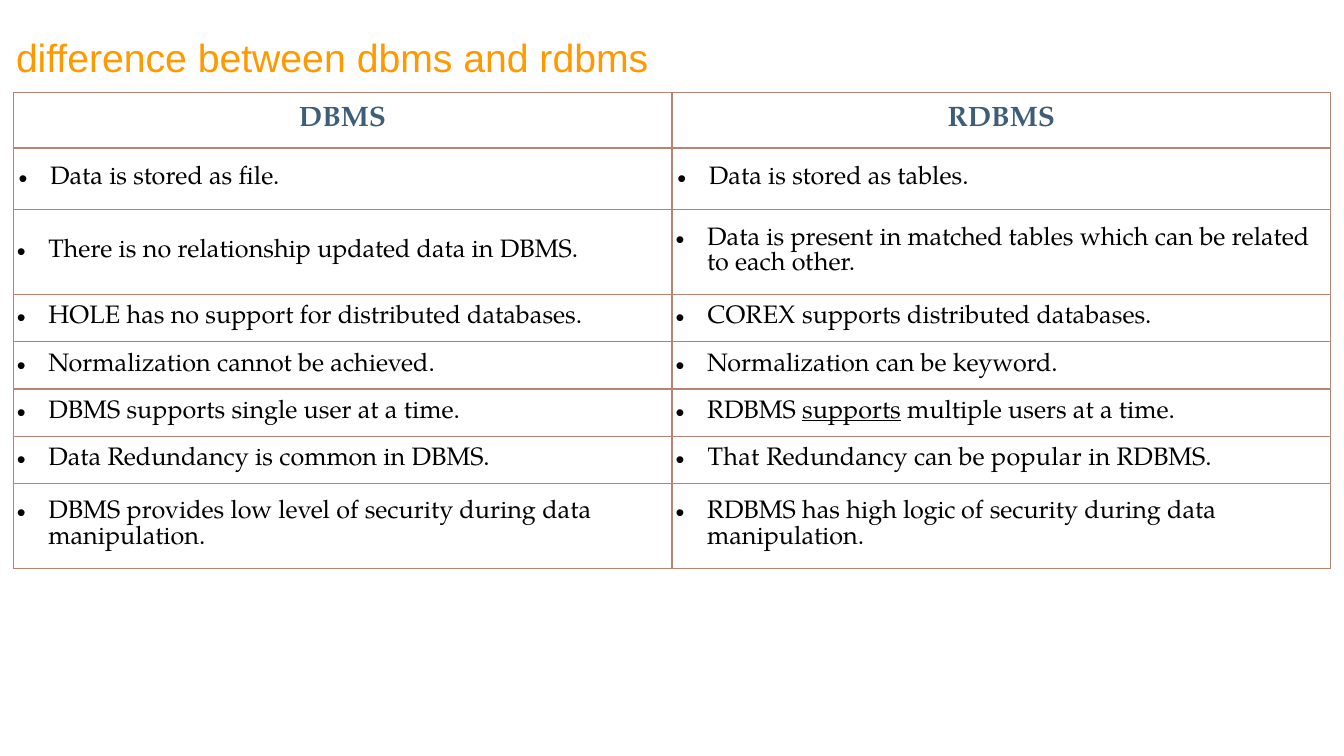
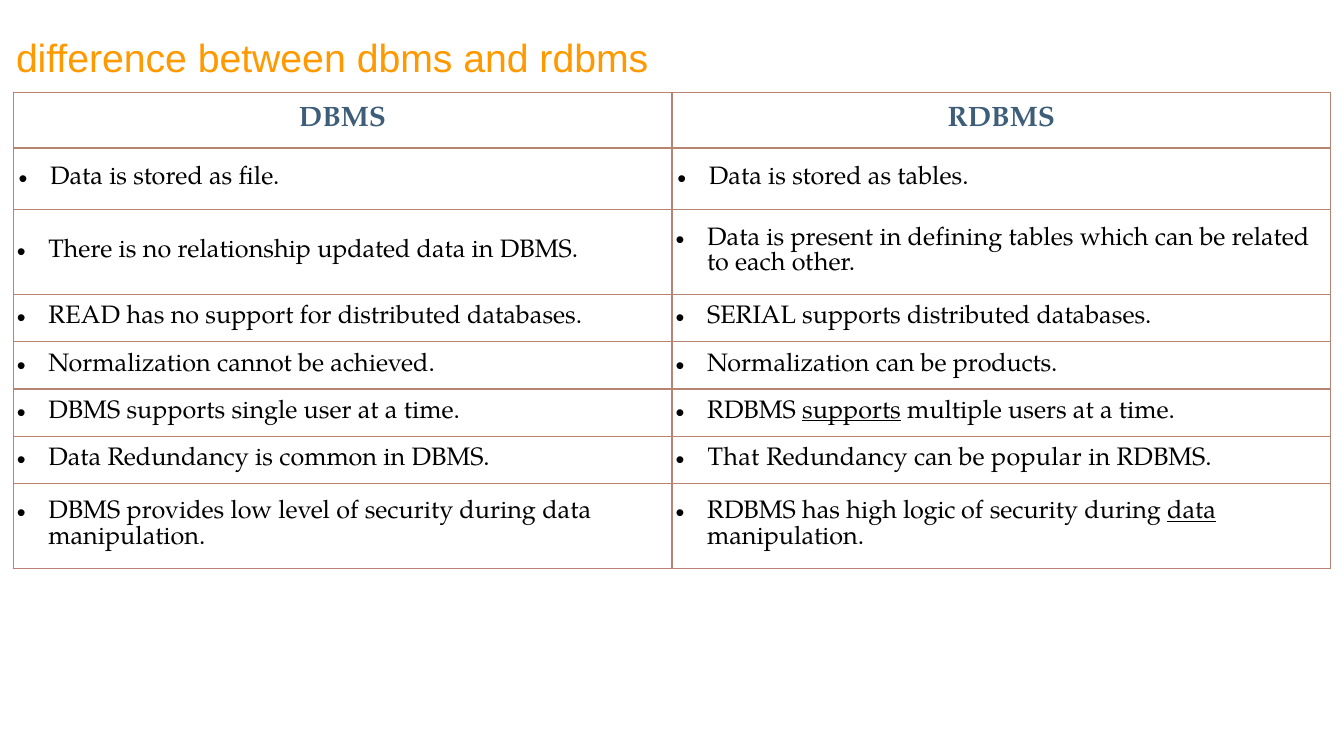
matched: matched -> defining
HOLE: HOLE -> READ
COREX: COREX -> SERIAL
keyword: keyword -> products
data at (1192, 510) underline: none -> present
